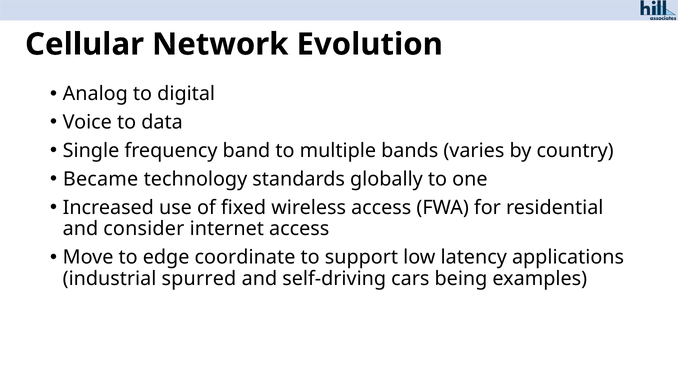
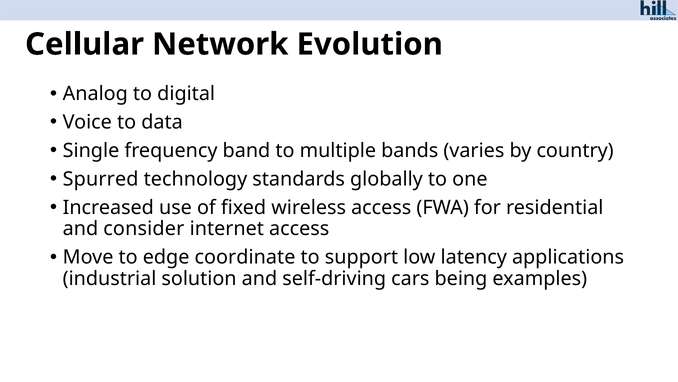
Became: Became -> Spurred
spurred: spurred -> solution
